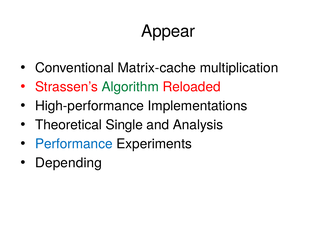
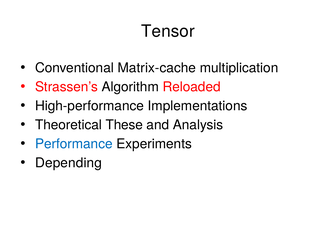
Appear: Appear -> Tensor
Algorithm colour: green -> black
Single: Single -> These
